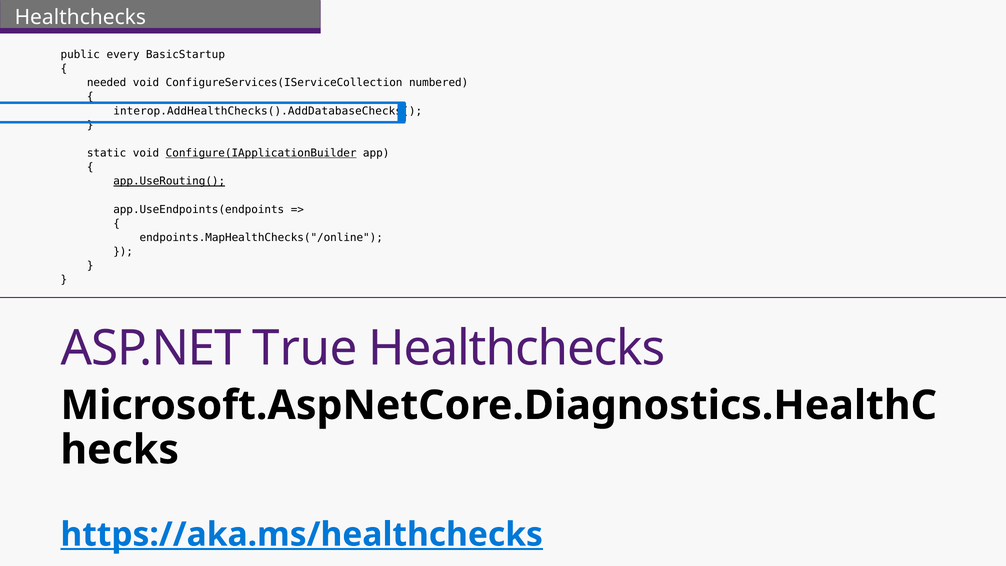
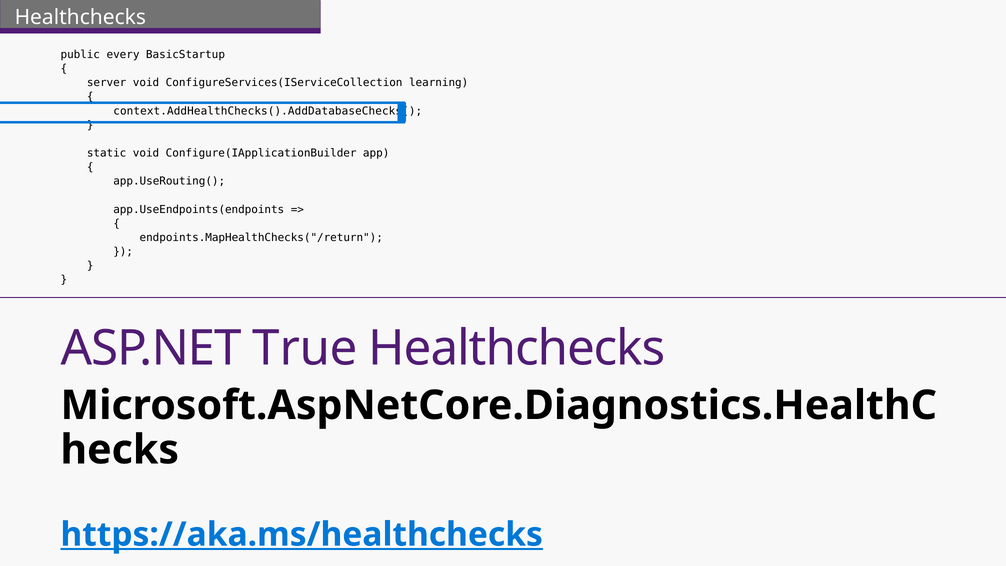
needed: needed -> server
numbered: numbered -> learning
interop.AddHealthChecks().AddDatabaseChecks(: interop.AddHealthChecks().AddDatabaseChecks( -> context.AddHealthChecks().AddDatabaseChecks(
Configure(IApplicationBuilder underline: present -> none
app.UseRouting( underline: present -> none
endpoints.MapHealthChecks("/online: endpoints.MapHealthChecks("/online -> endpoints.MapHealthChecks("/return
